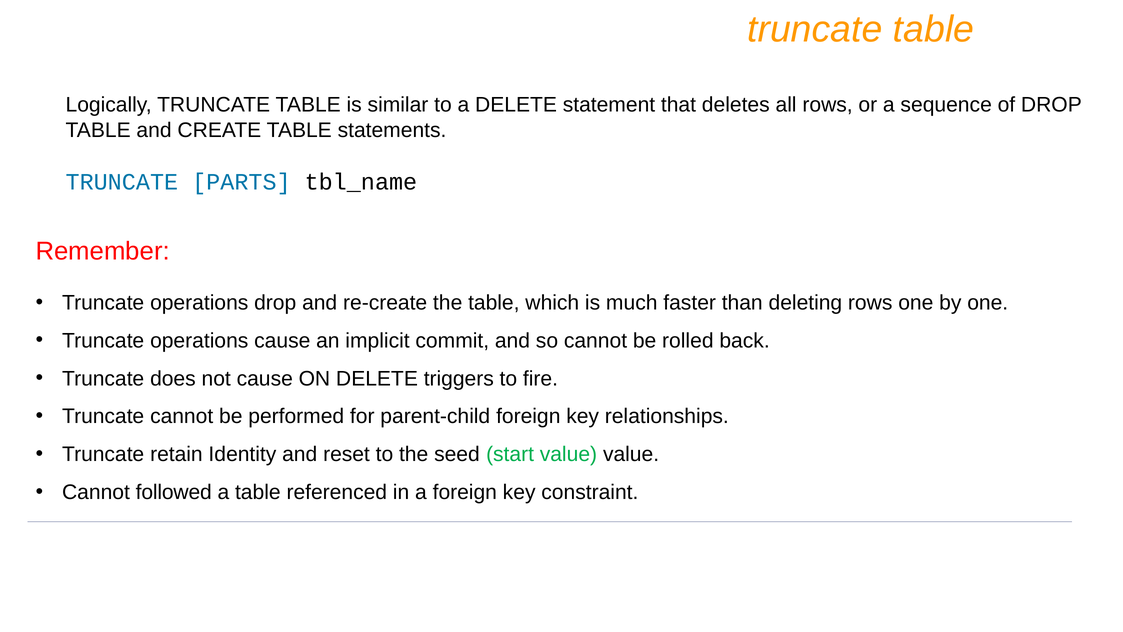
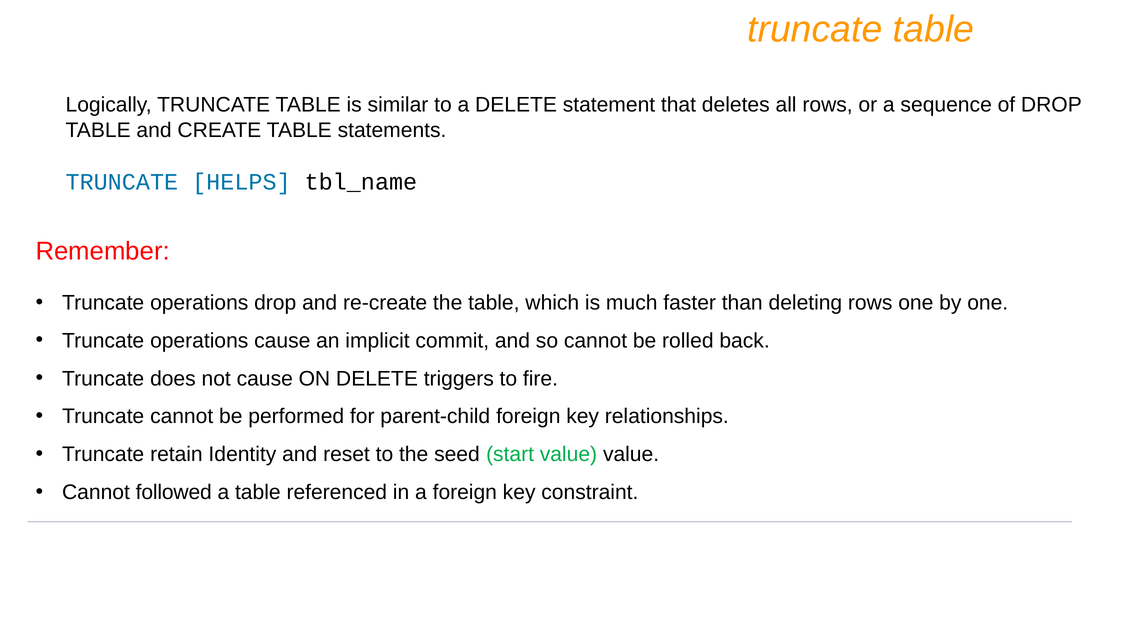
PARTS: PARTS -> HELPS
